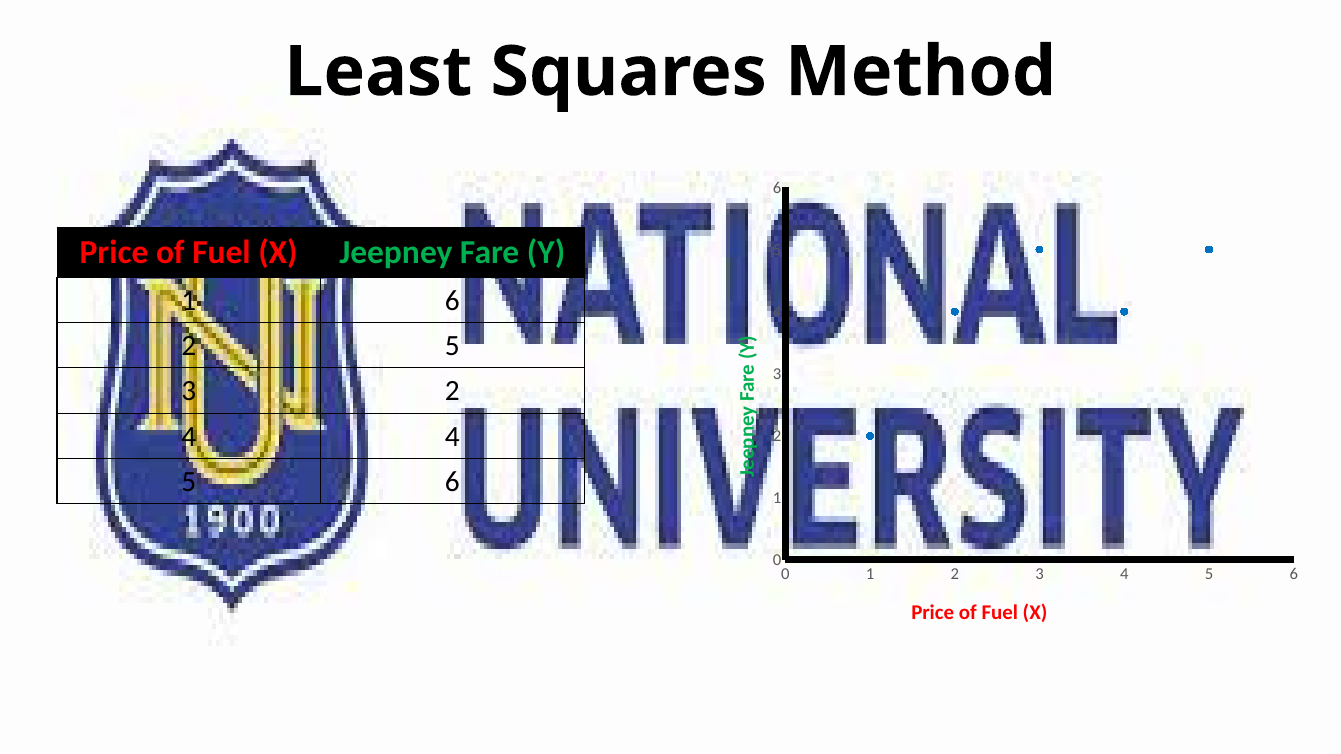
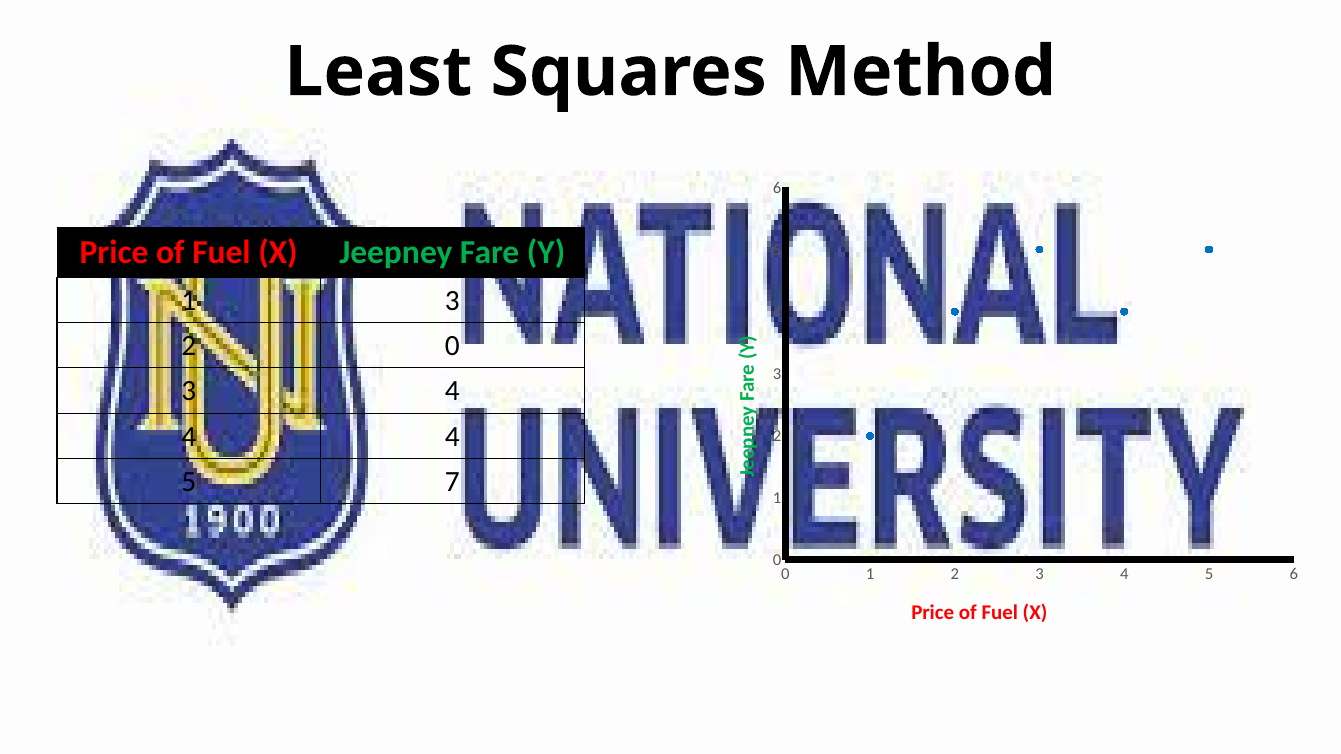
1 6: 6 -> 3
2 5: 5 -> 0
2 at (452, 391): 2 -> 4
6 at (452, 482): 6 -> 7
